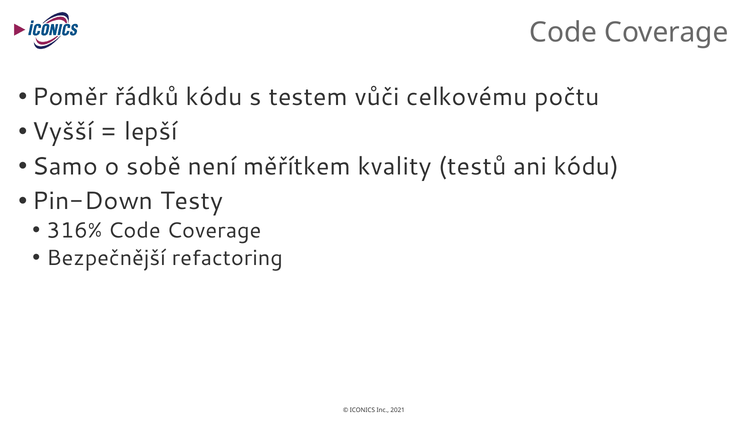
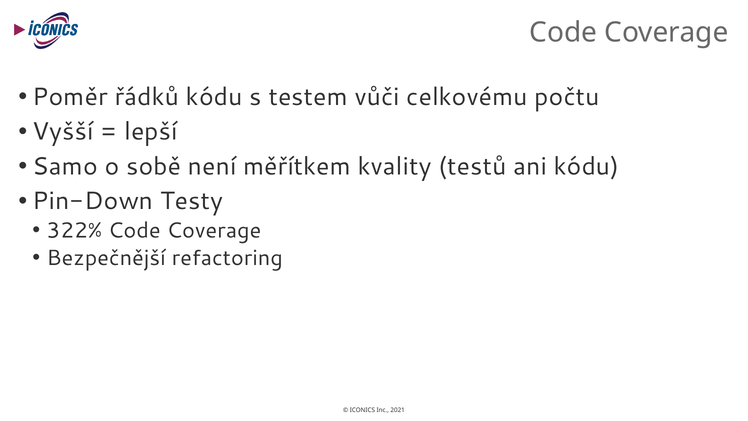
316%: 316% -> 322%
